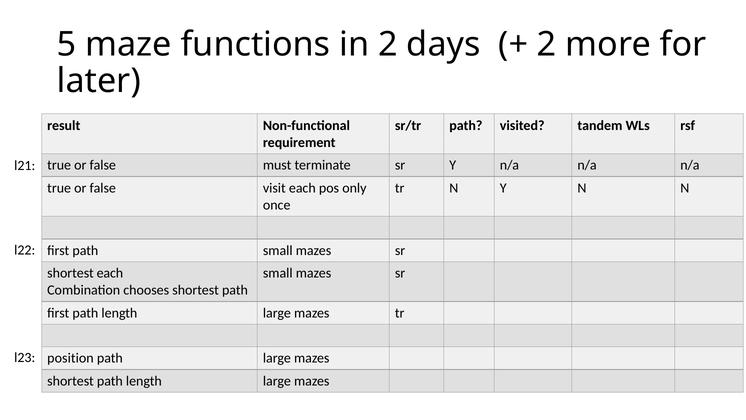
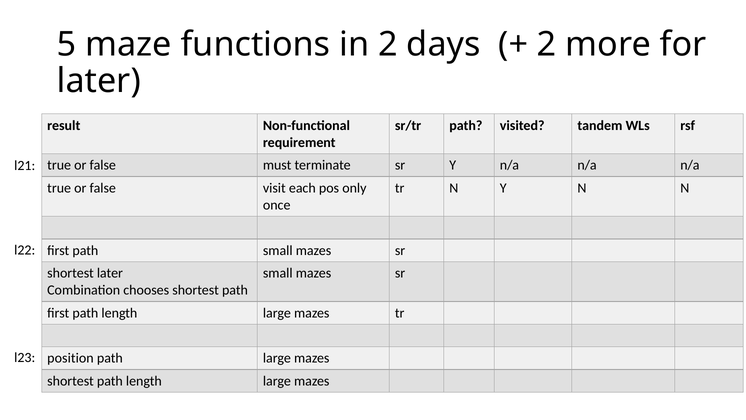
shortest each: each -> later
